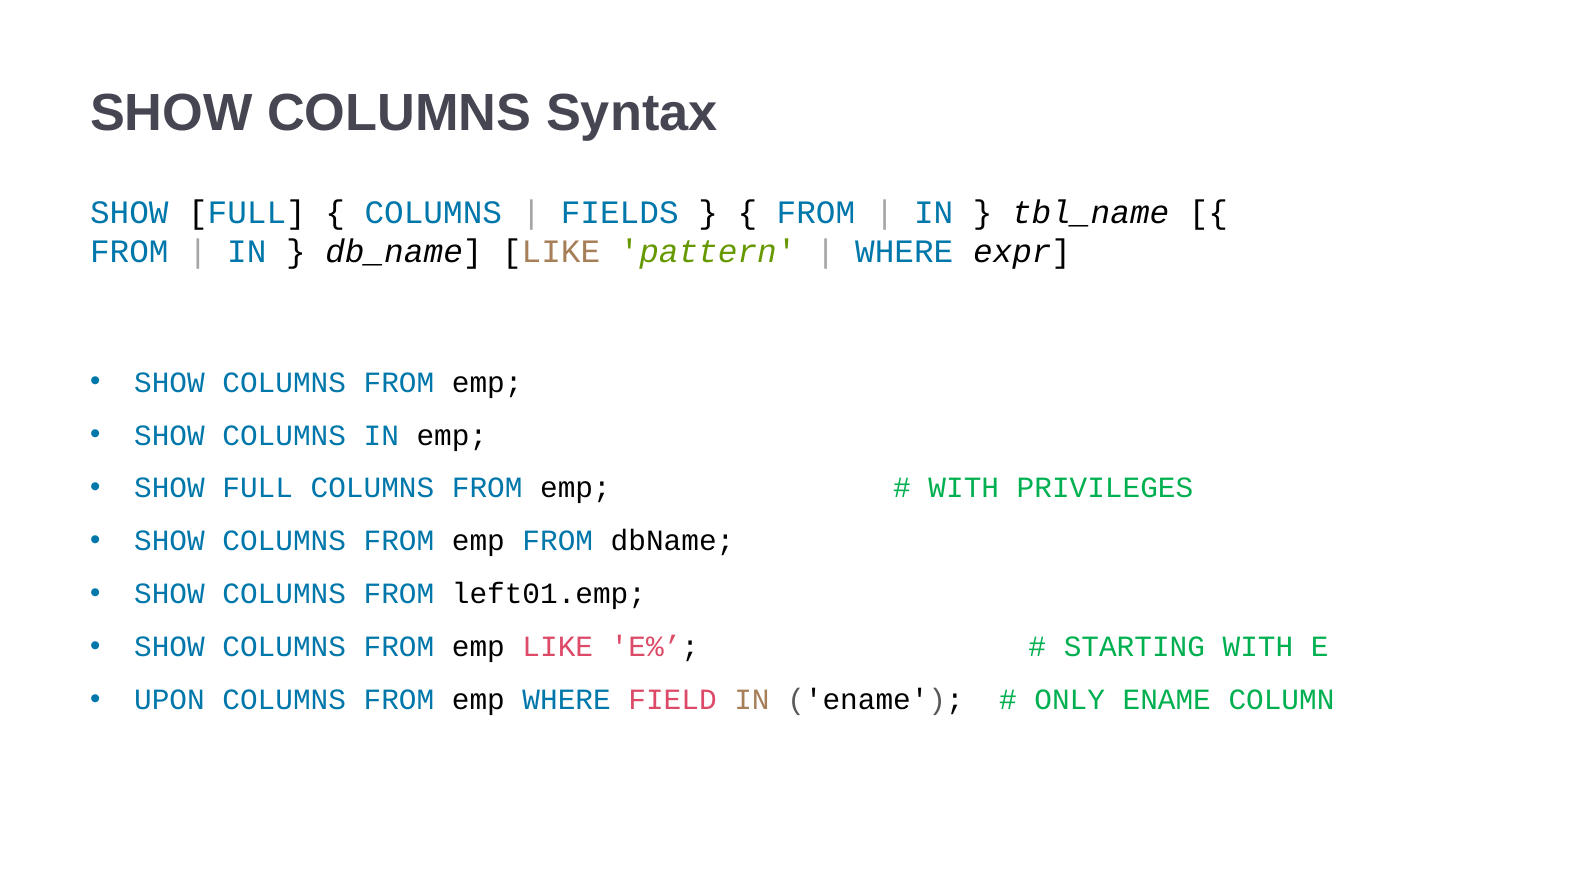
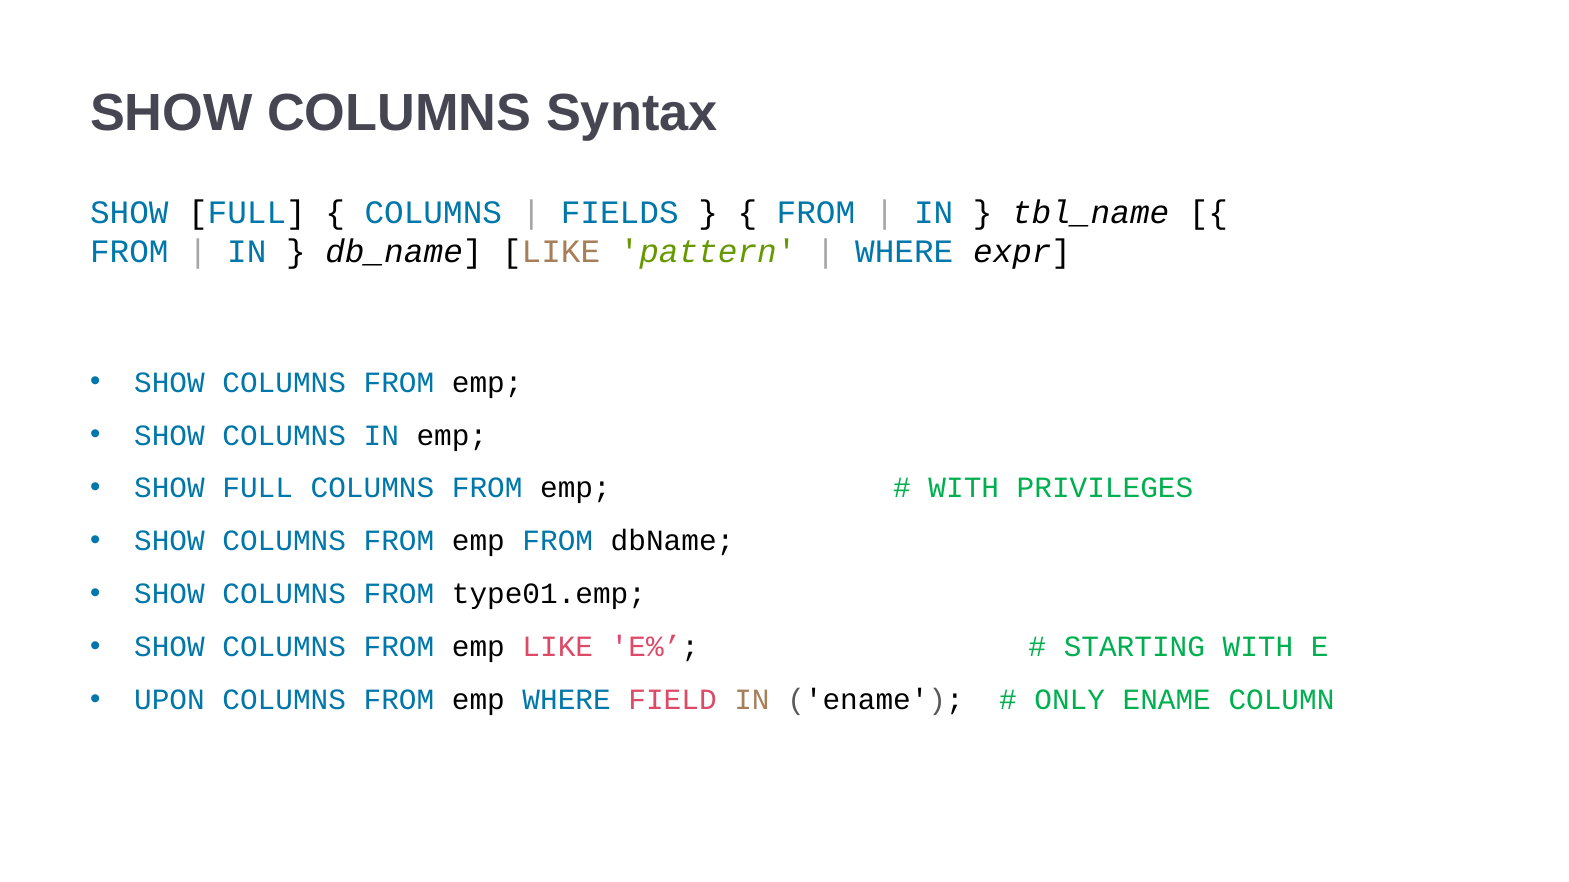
left01.emp: left01.emp -> type01.emp
